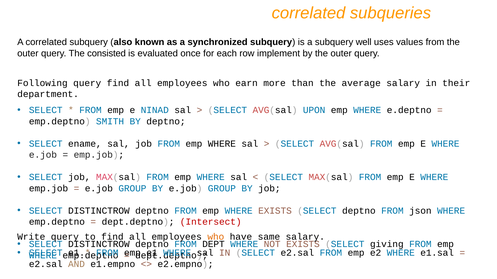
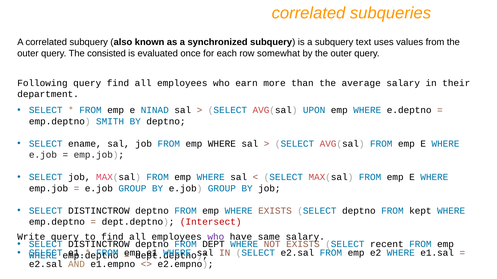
well: well -> text
implement: implement -> somewhat
json: json -> kept
who at (216, 237) colour: orange -> purple
giving: giving -> recent
